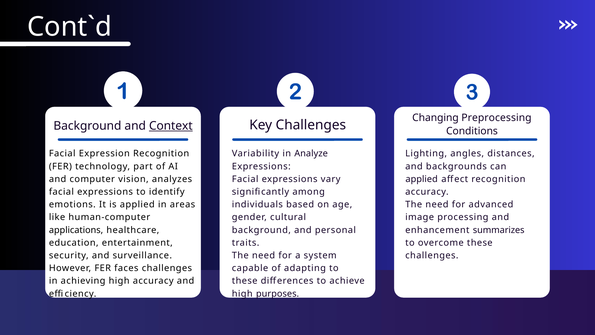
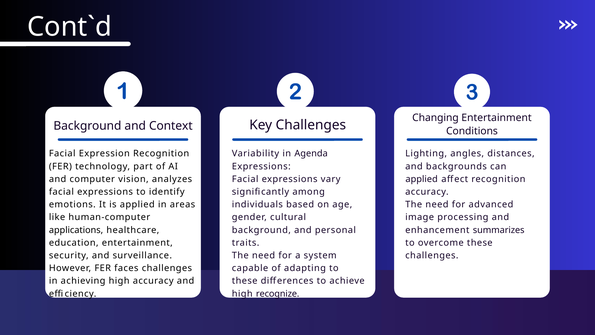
Changing Preprocessing: Preprocessing -> Entertainment
Context underline: present -> none
Analyze: Analyze -> Agenda
purposes: purposes -> recognize
